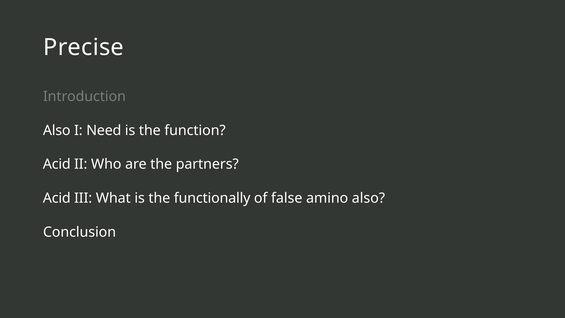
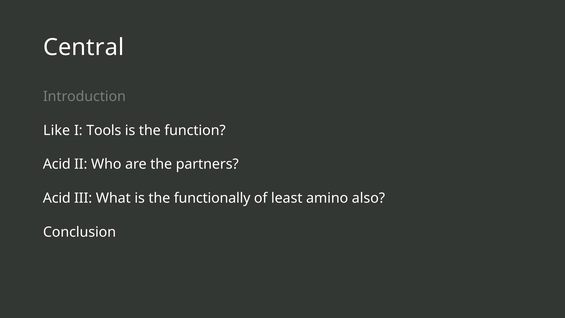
Precise: Precise -> Central
Also at (57, 130): Also -> Like
Need: Need -> Tools
false: false -> least
